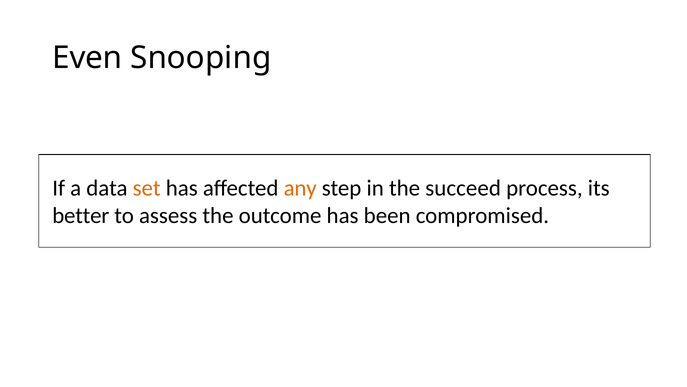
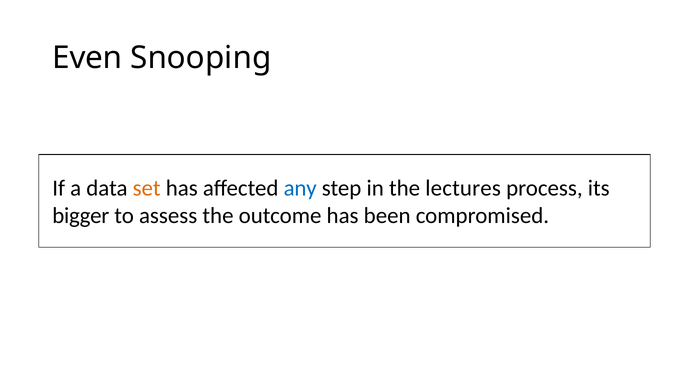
any colour: orange -> blue
succeed: succeed -> lectures
better: better -> bigger
